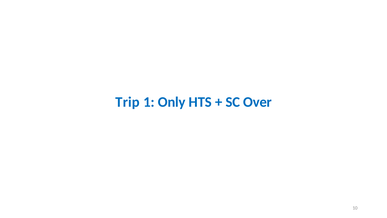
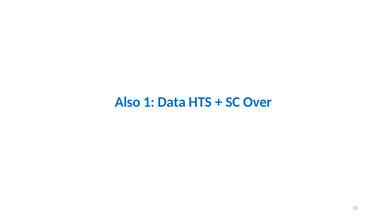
Trip: Trip -> Also
Only: Only -> Data
